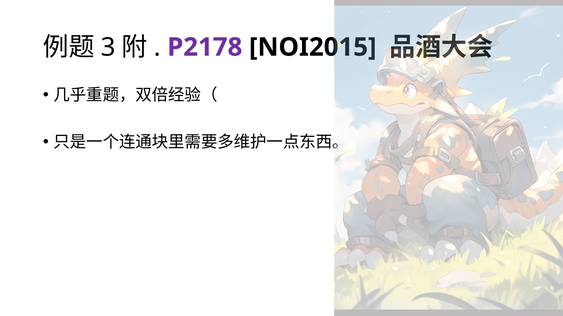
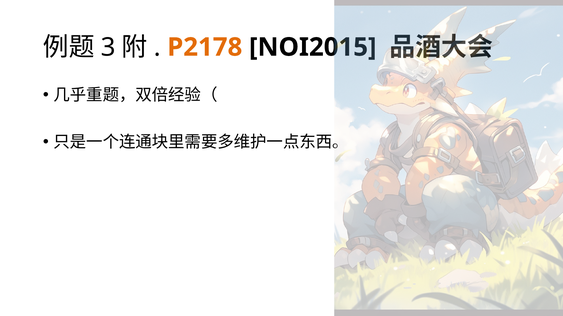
P2178 colour: purple -> orange
